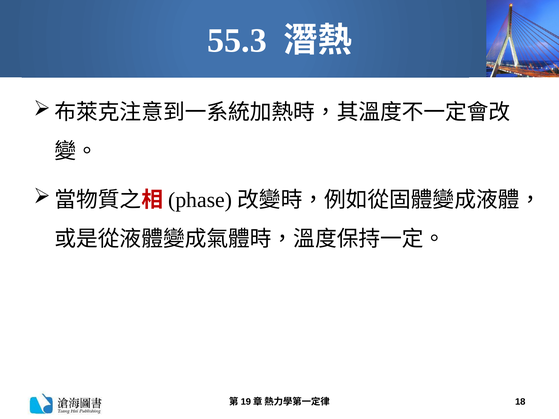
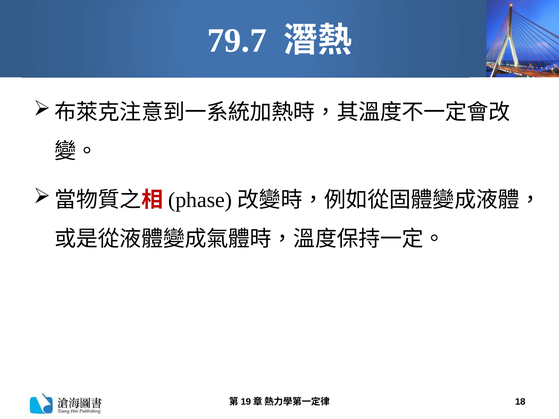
55.3: 55.3 -> 79.7
